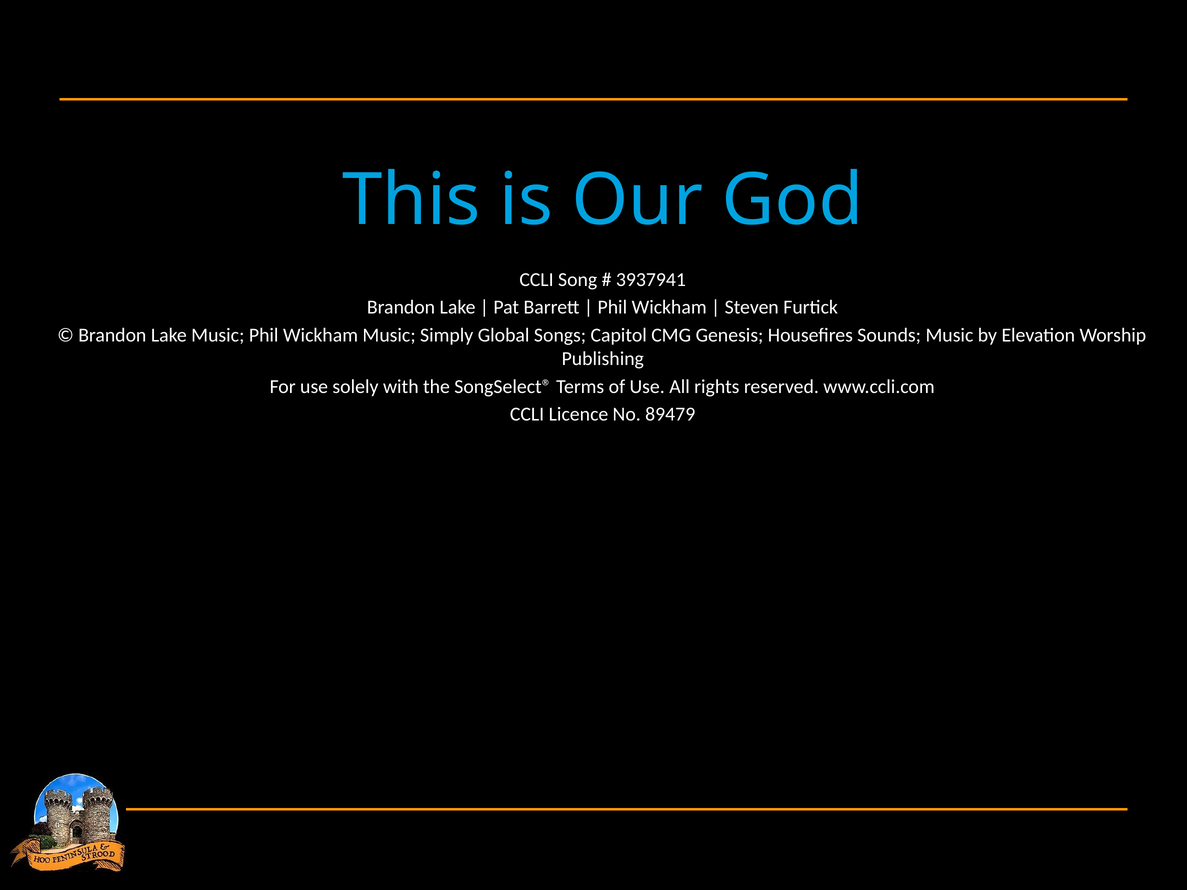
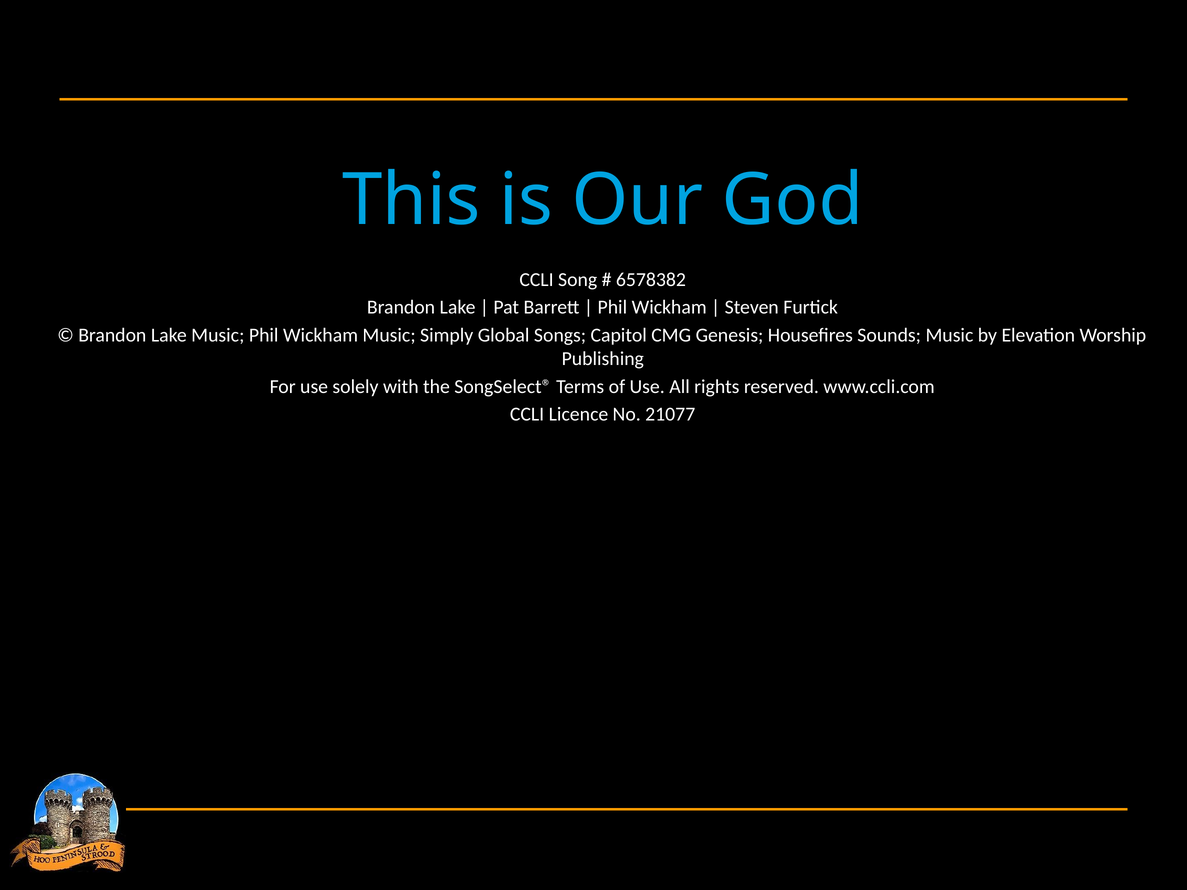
3937941: 3937941 -> 6578382
89479: 89479 -> 21077
